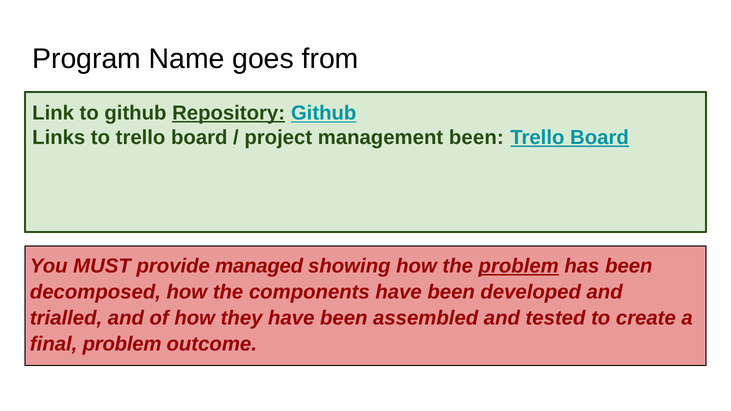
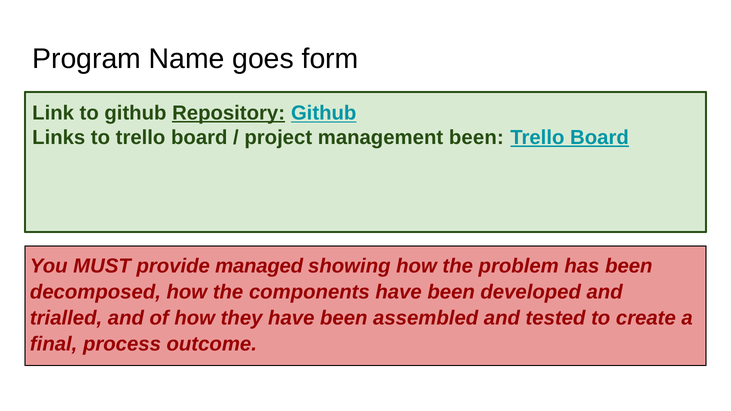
from: from -> form
problem at (519, 266) underline: present -> none
final problem: problem -> process
